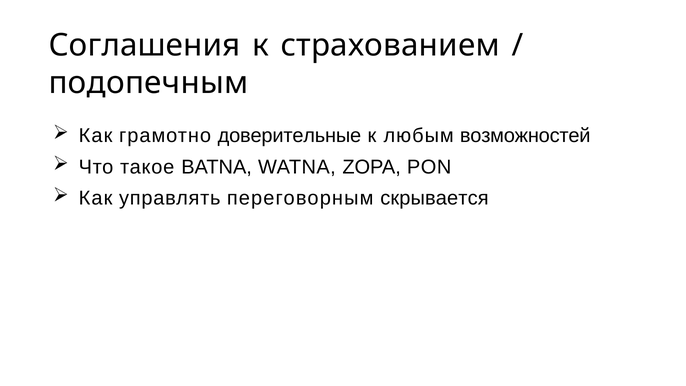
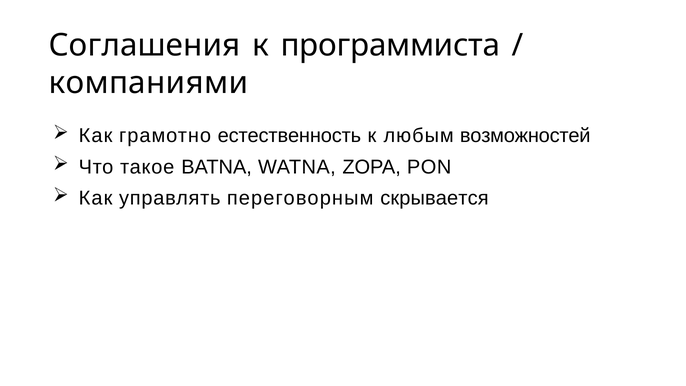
страхованием: страхованием -> программиста
подопечным: подопечным -> компаниями
доверительные: доверительные -> естественность
